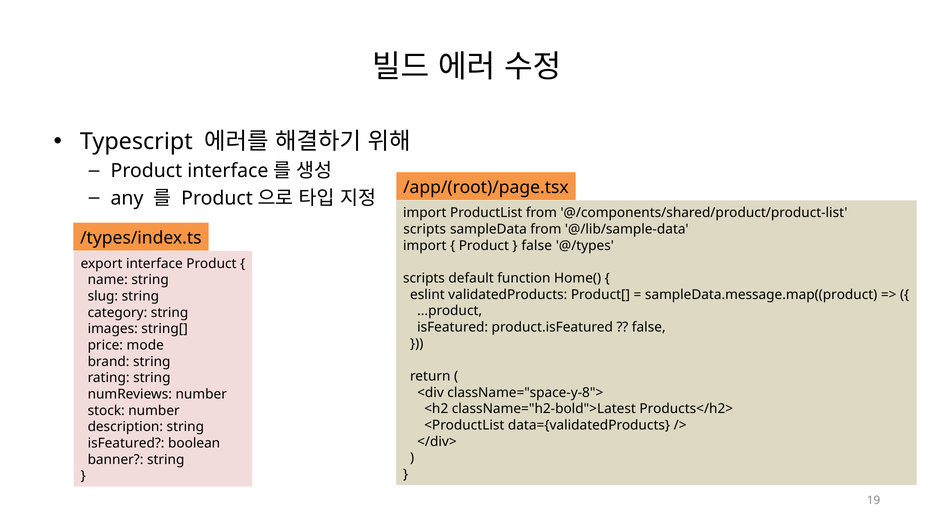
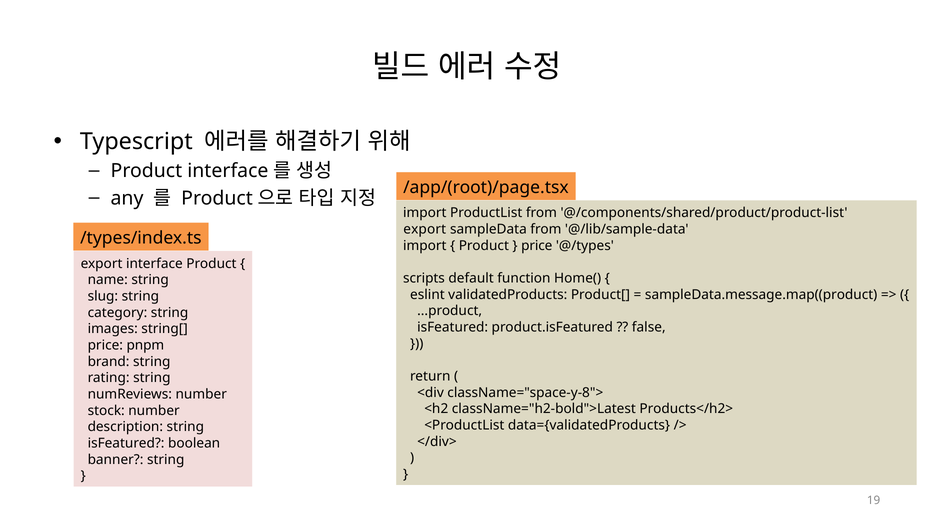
scripts at (425, 229): scripts -> export
false at (537, 246): false -> price
mode: mode -> pnpm
